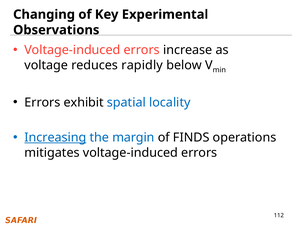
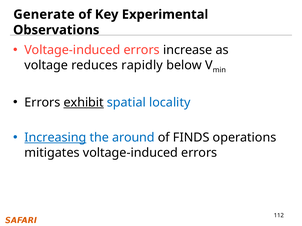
Changing: Changing -> Generate
exhibit underline: none -> present
margin: margin -> around
